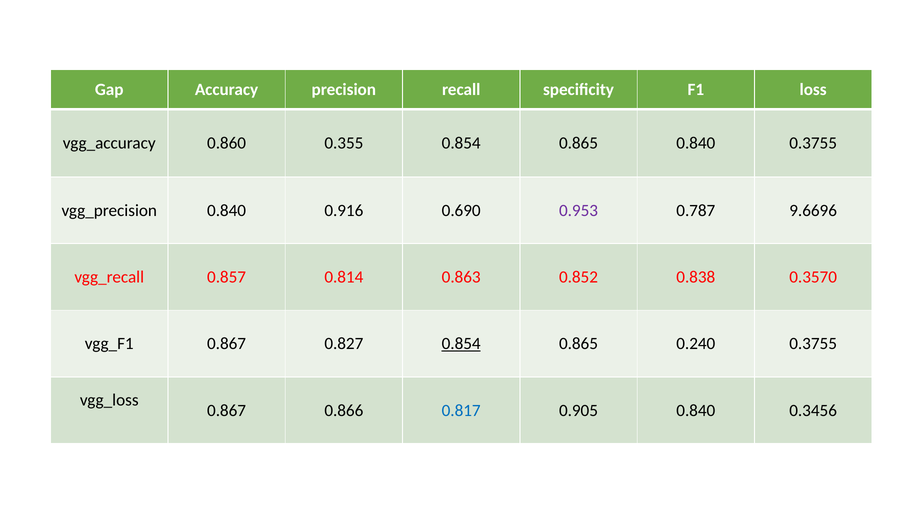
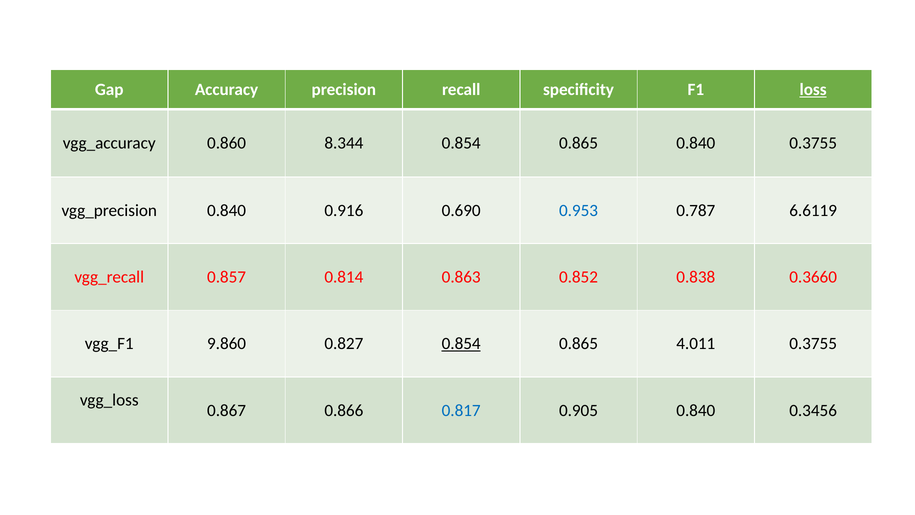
loss underline: none -> present
0.355: 0.355 -> 8.344
0.953 colour: purple -> blue
9.6696: 9.6696 -> 6.6119
0.3570: 0.3570 -> 0.3660
0.867 at (227, 344): 0.867 -> 9.860
0.240: 0.240 -> 4.011
